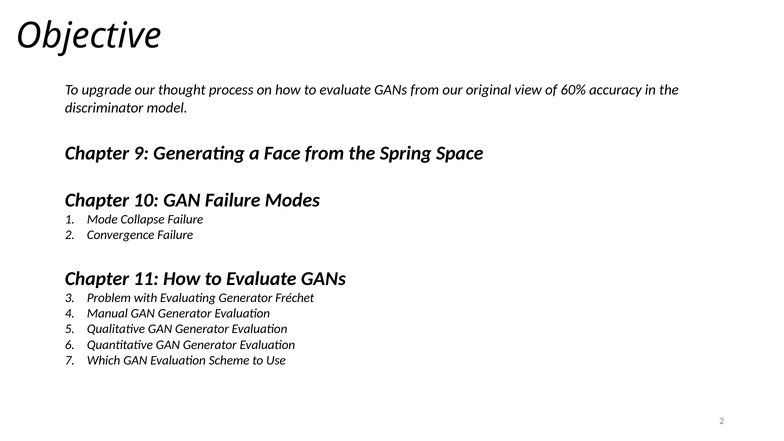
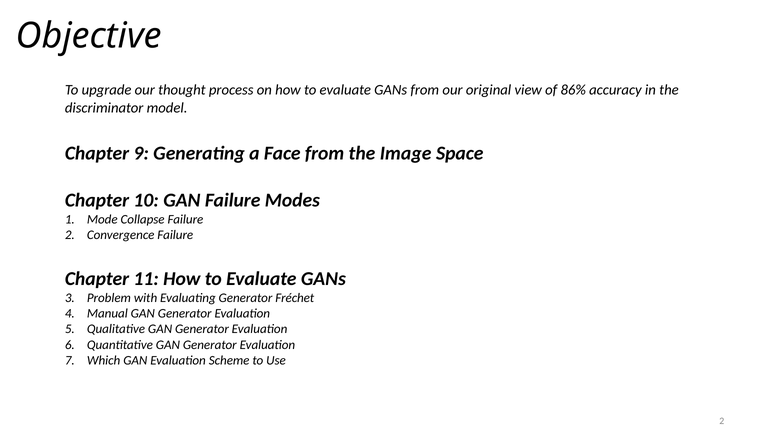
60%: 60% -> 86%
Spring: Spring -> Image
